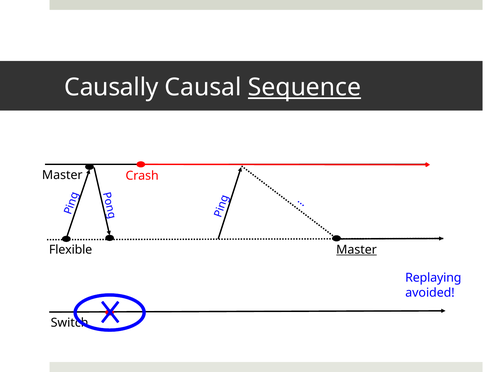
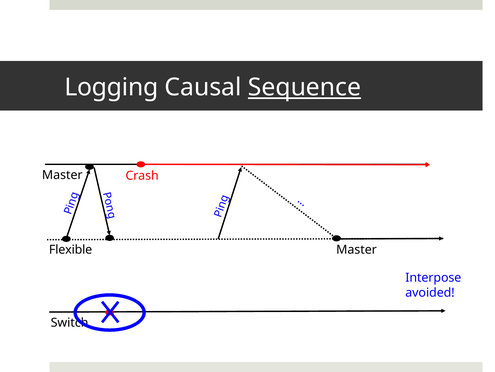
Causally: Causally -> Logging
Master at (357, 249) underline: present -> none
Replaying: Replaying -> Interpose
